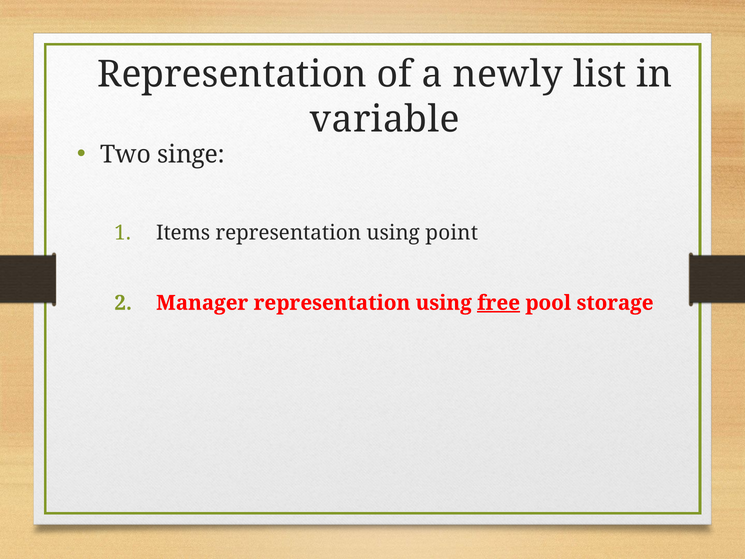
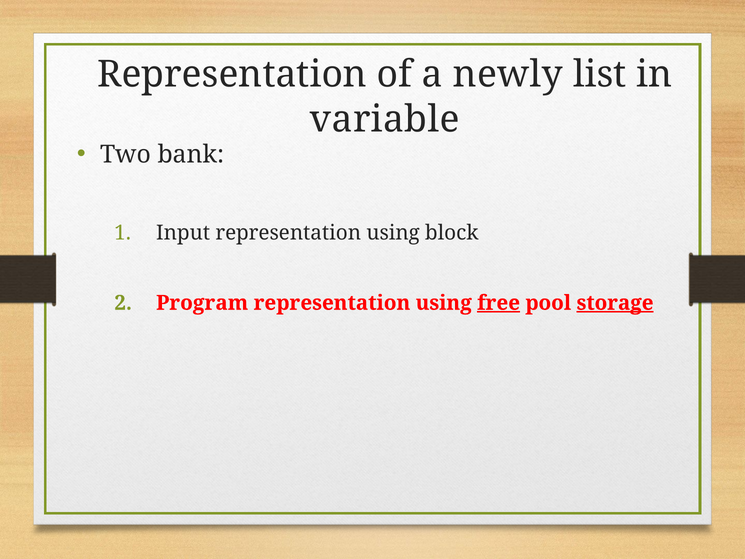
singe: singe -> bank
Items: Items -> Input
point: point -> block
Manager: Manager -> Program
storage underline: none -> present
